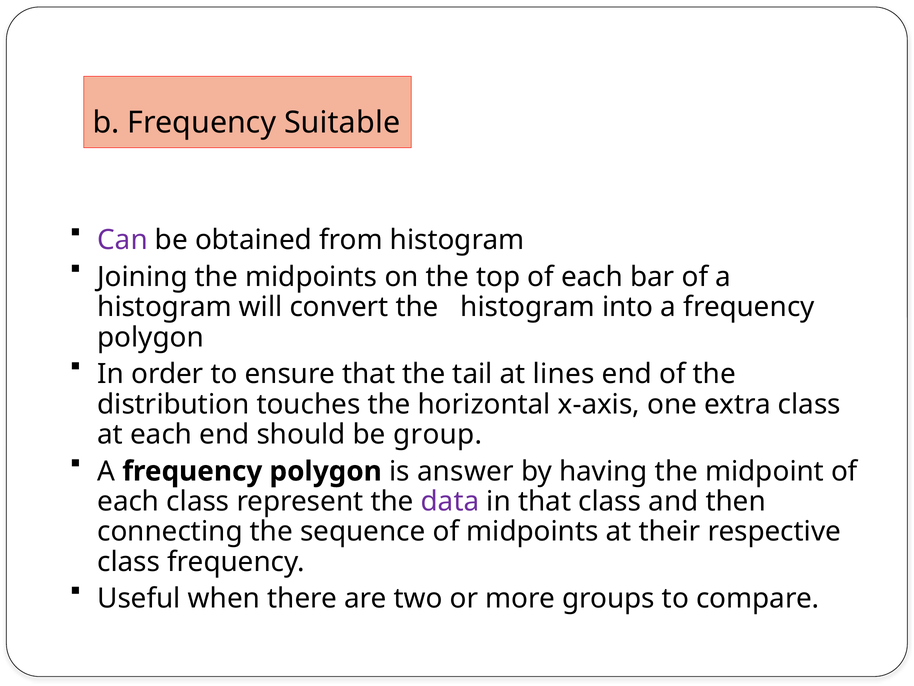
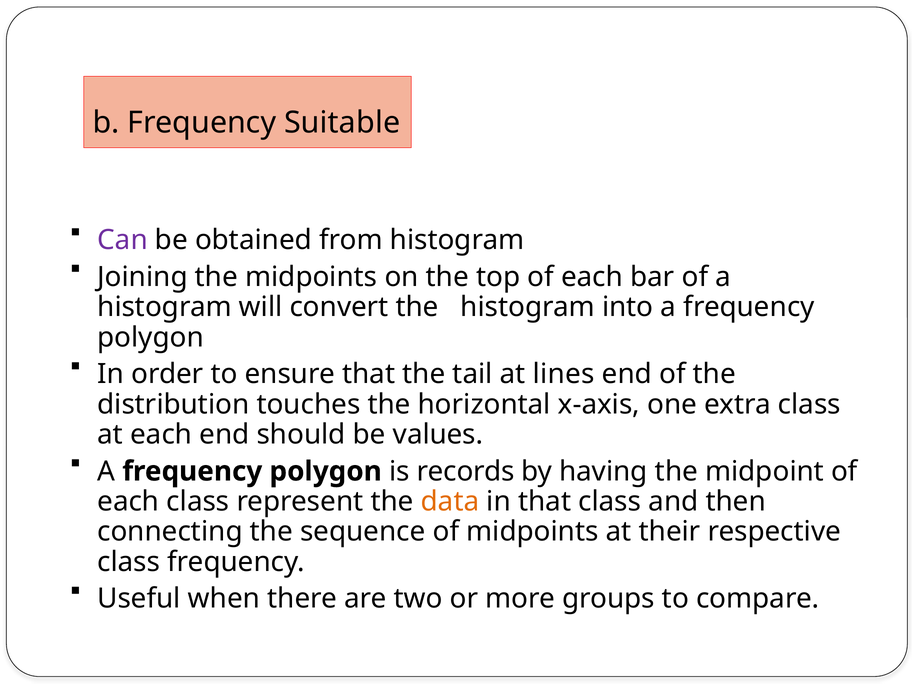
group: group -> values
answer: answer -> records
data colour: purple -> orange
